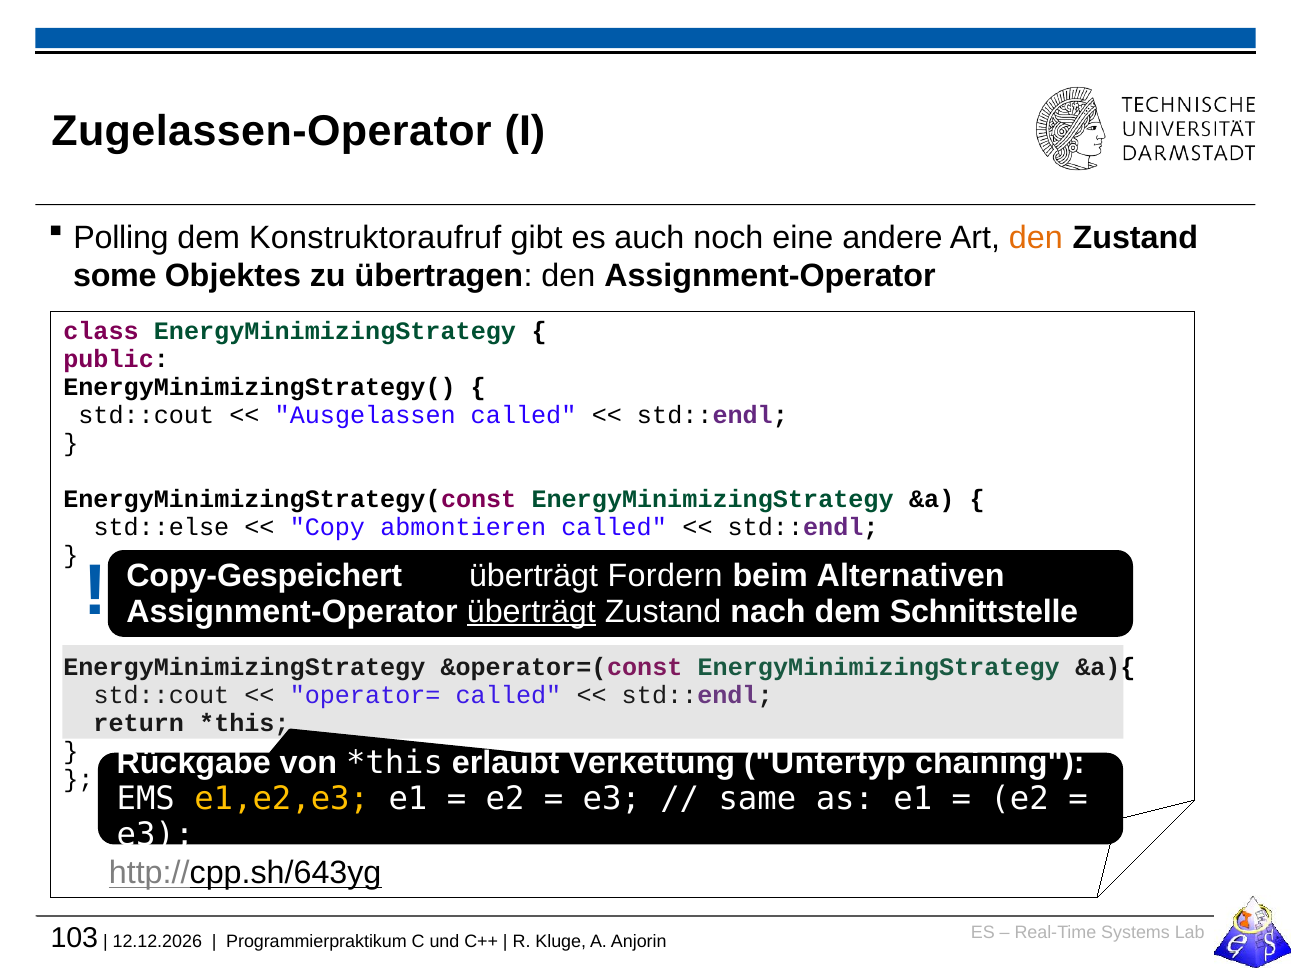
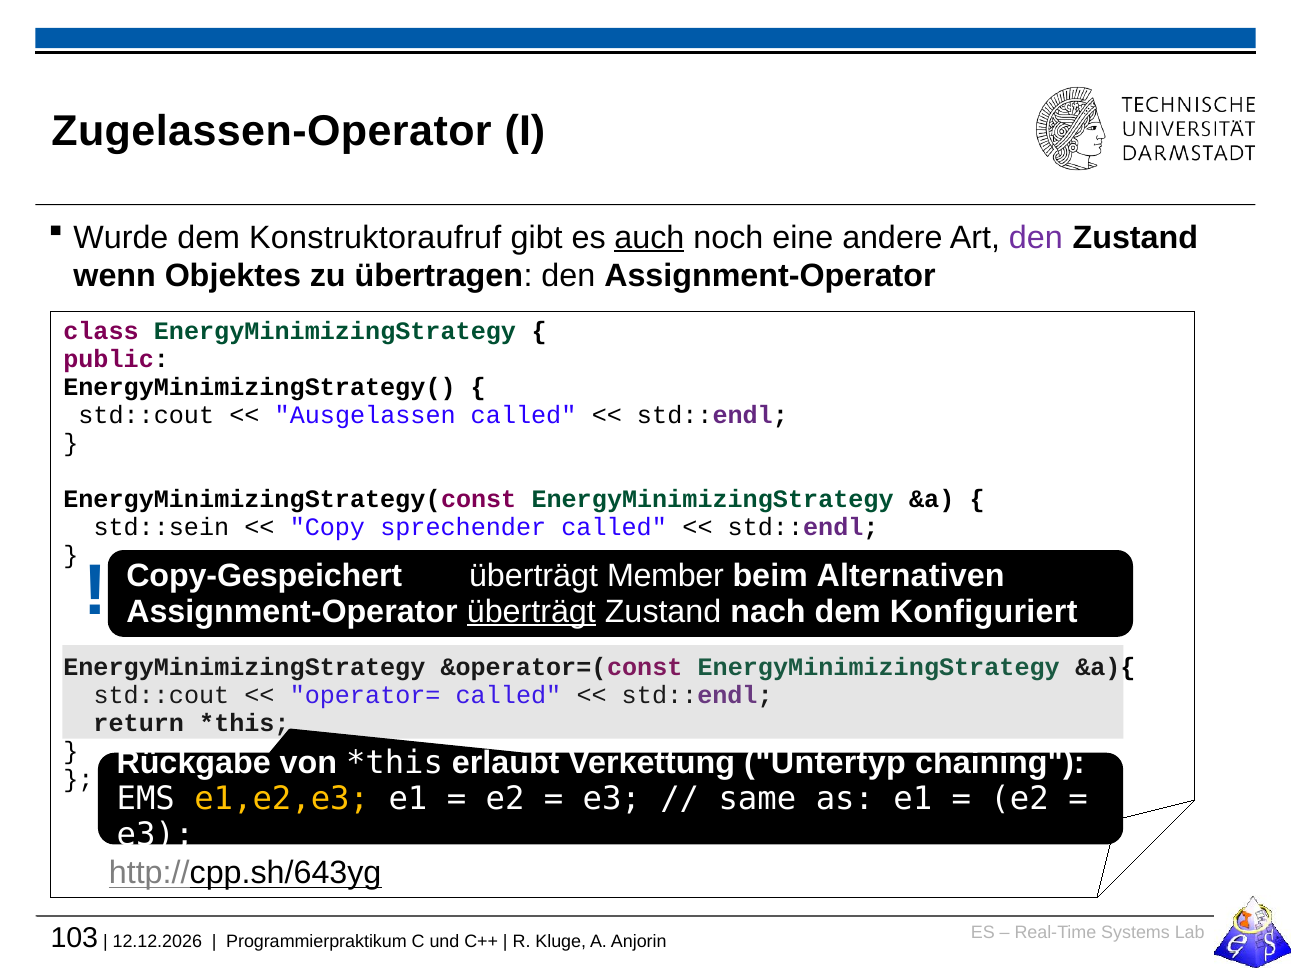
Polling: Polling -> Wurde
auch underline: none -> present
den at (1036, 238) colour: orange -> purple
some: some -> wenn
std::else: std::else -> std::sein
abmontieren: abmontieren -> sprechender
Fordern: Fordern -> Member
Schnittstelle: Schnittstelle -> Konfiguriert
